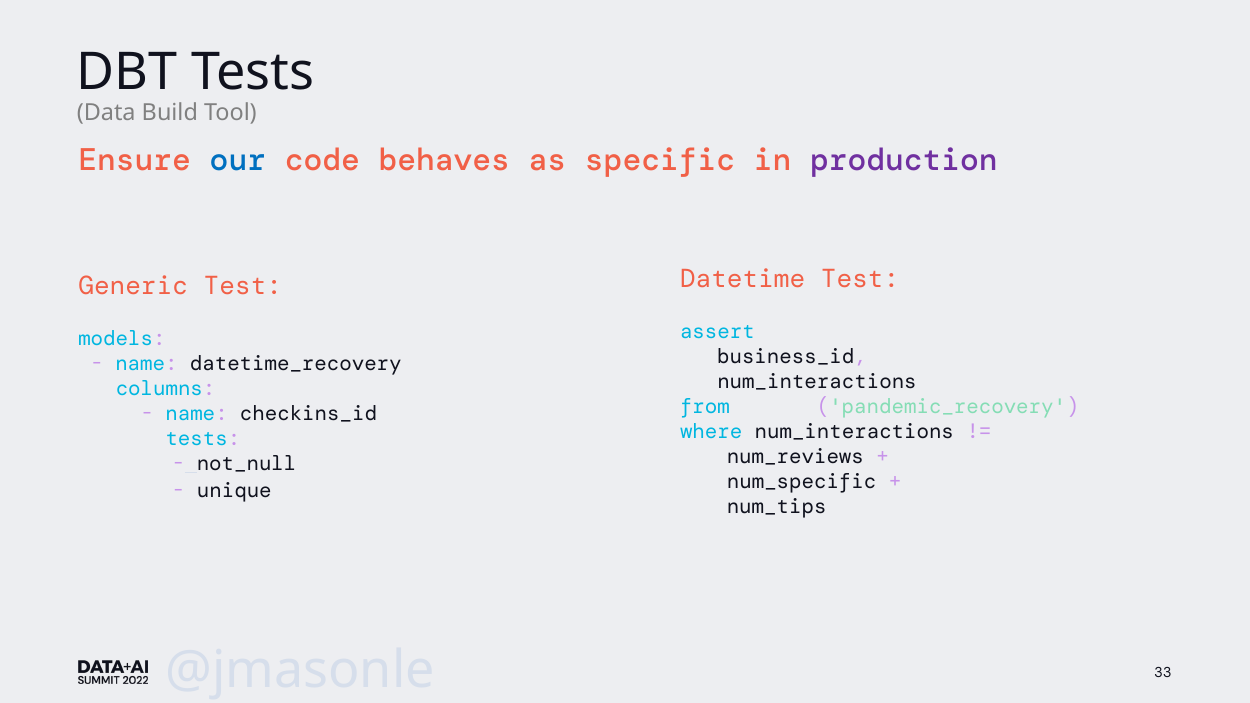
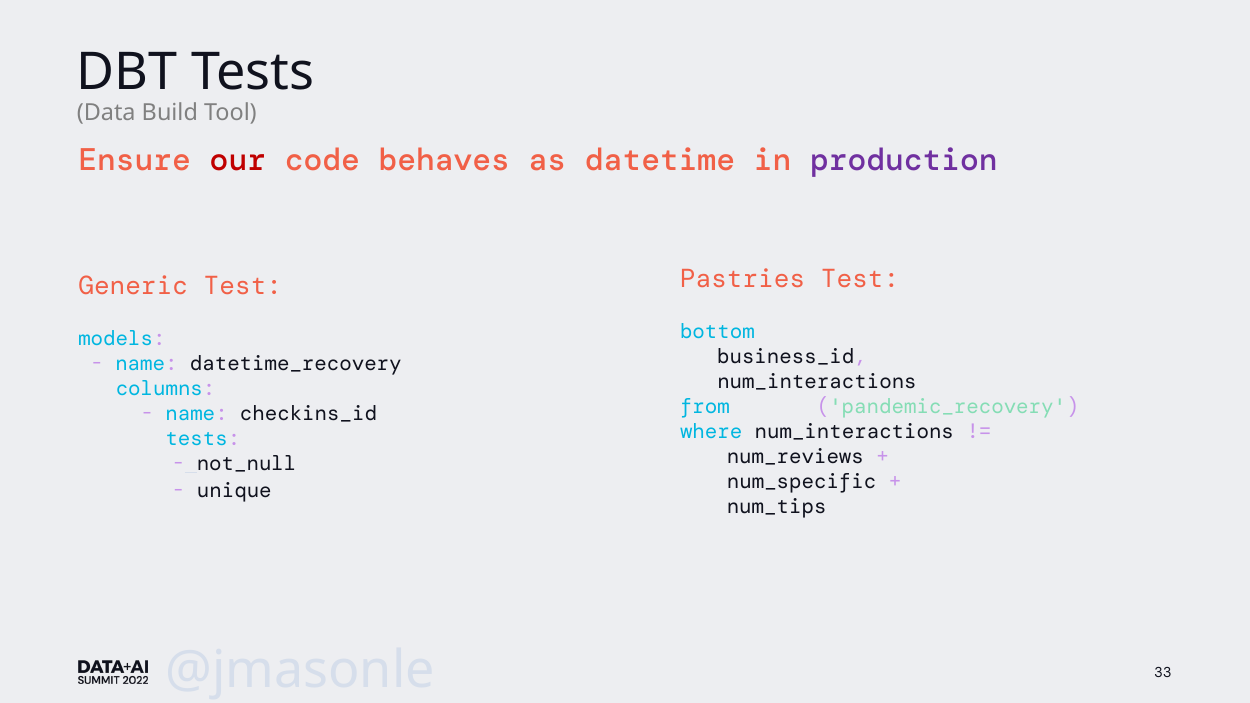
our colour: blue -> red
specific: specific -> datetime
Datetime: Datetime -> Pastries
assert: assert -> bottom
